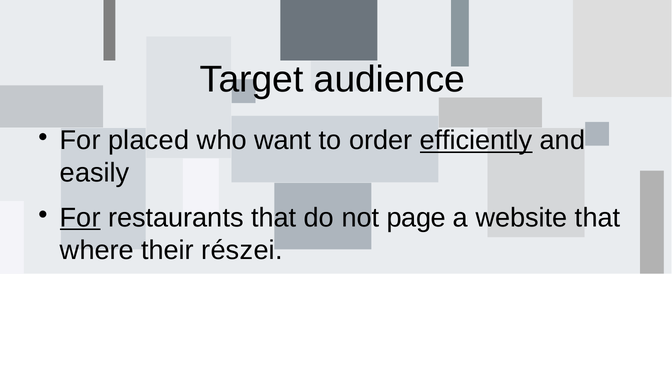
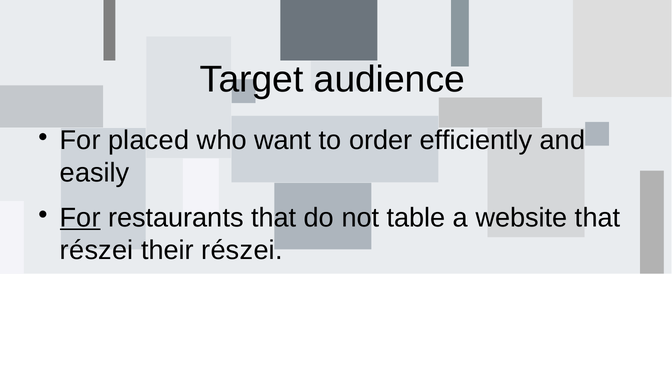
efficiently underline: present -> none
page: page -> table
where at (97, 250): where -> részei
